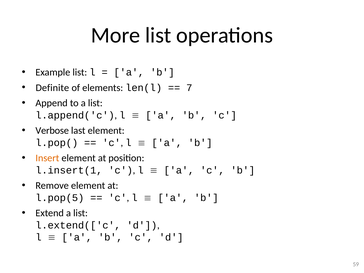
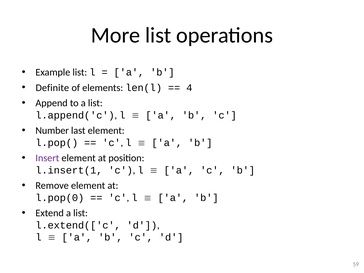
7: 7 -> 4
Verbose: Verbose -> Number
Insert colour: orange -> purple
l.pop(5: l.pop(5 -> l.pop(0
